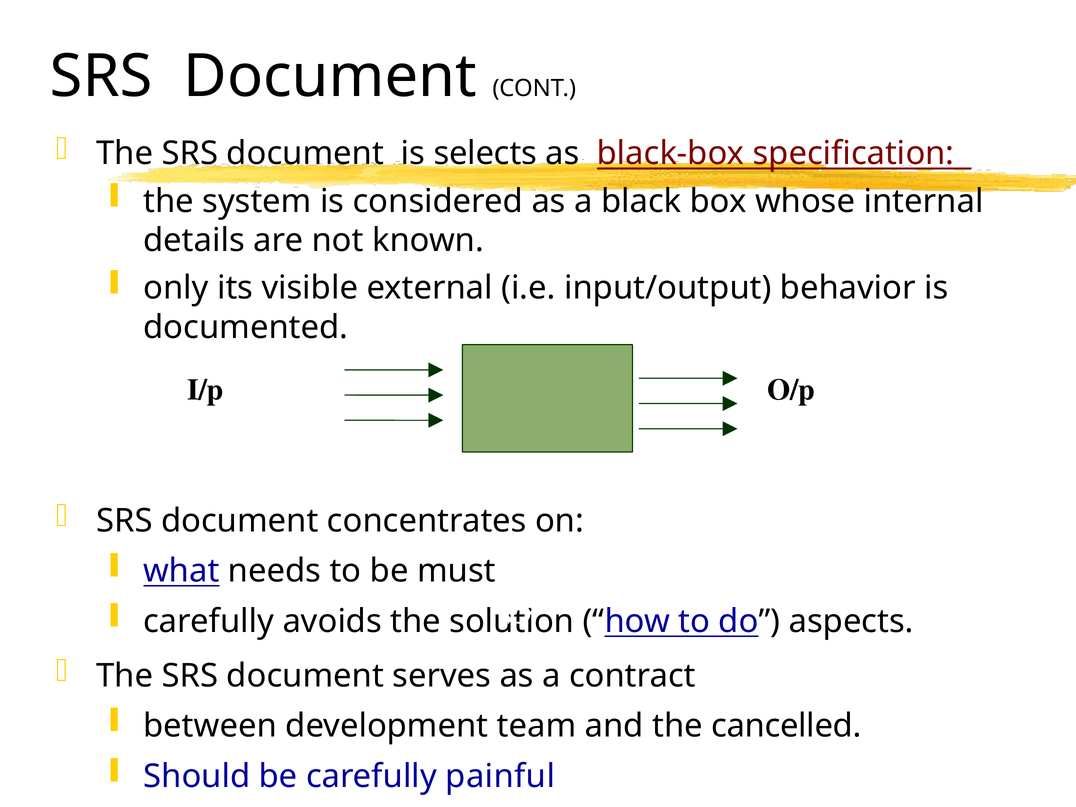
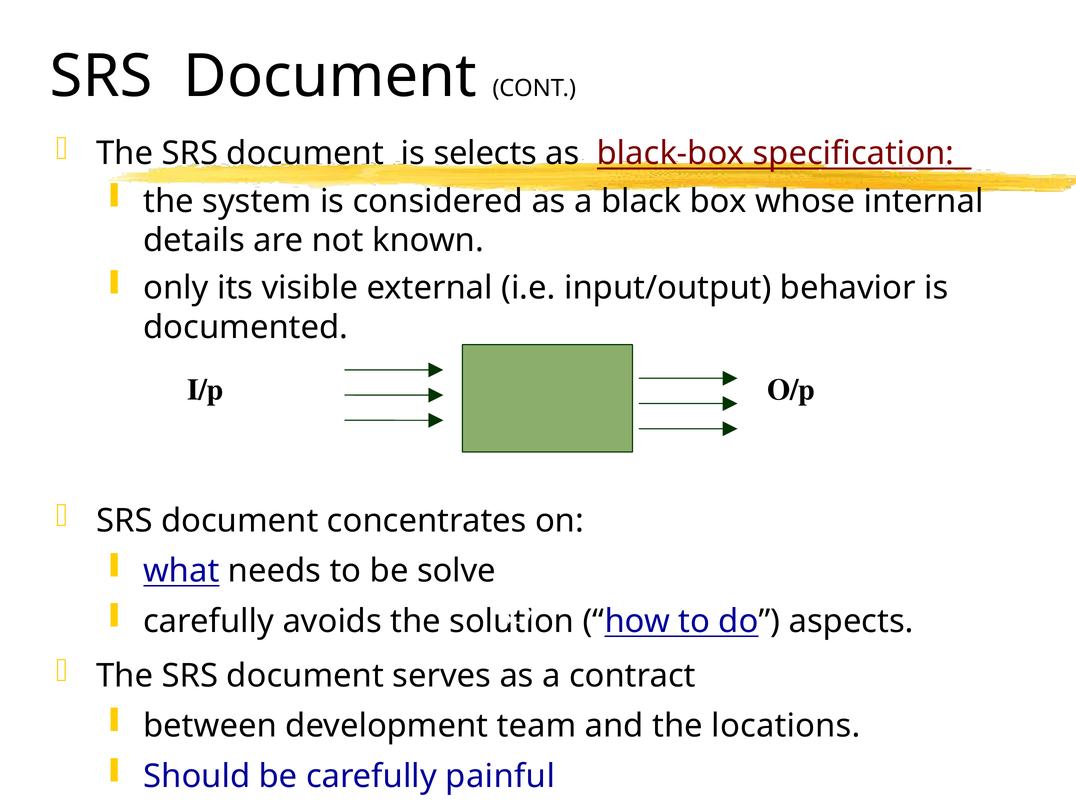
must: must -> solve
cancelled: cancelled -> locations
